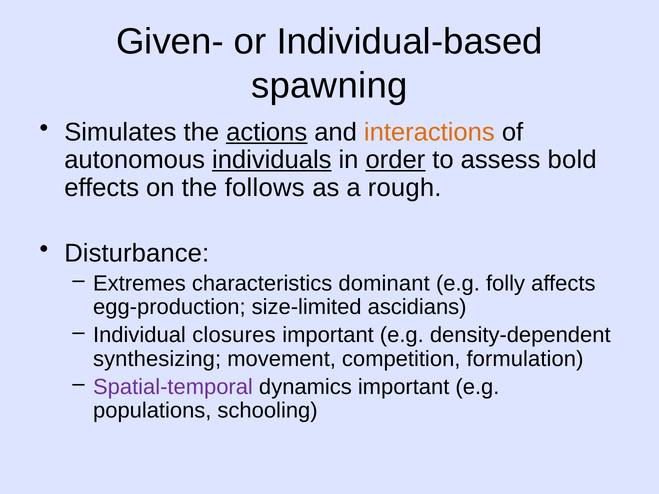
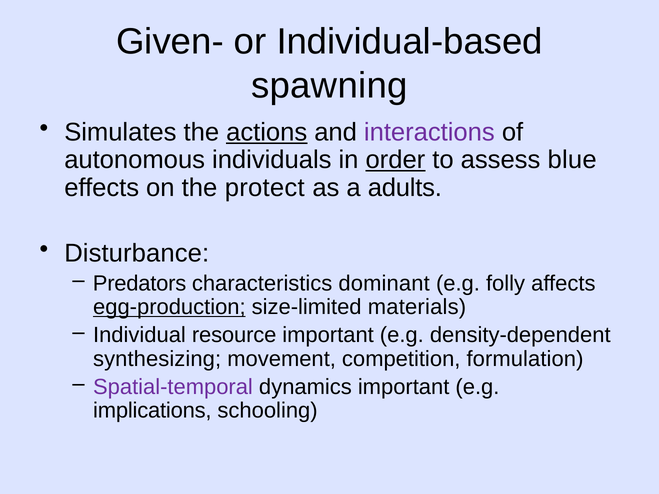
interactions colour: orange -> purple
individuals underline: present -> none
bold: bold -> blue
follows: follows -> protect
rough: rough -> adults
Extremes: Extremes -> Predators
egg-production underline: none -> present
ascidians: ascidians -> materials
closures: closures -> resource
populations: populations -> implications
